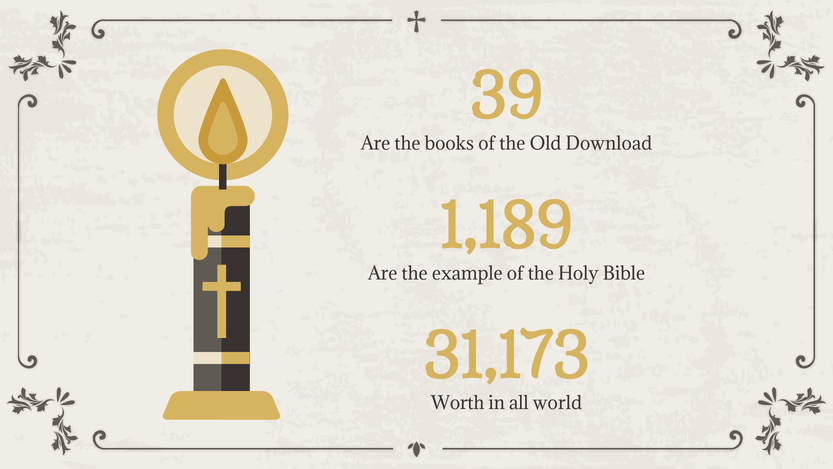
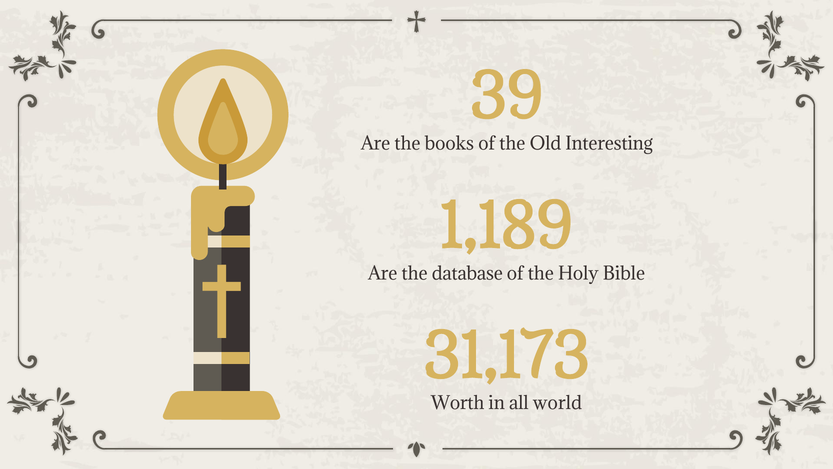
Download: Download -> Interesting
example: example -> database
